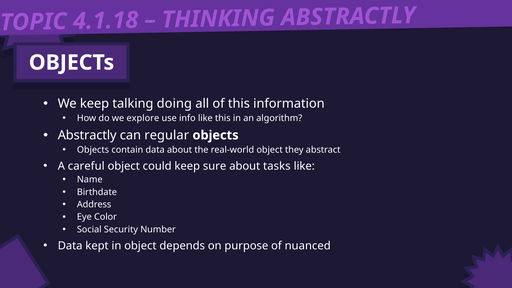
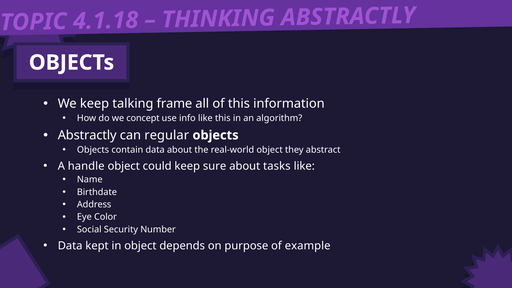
doing: doing -> frame
explore: explore -> concept
careful: careful -> handle
nuanced: nuanced -> example
